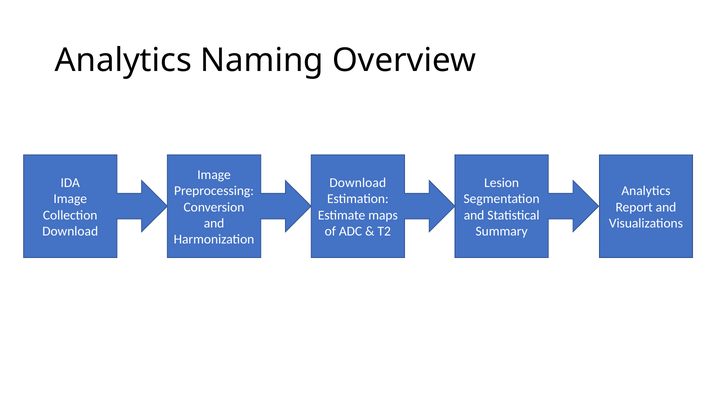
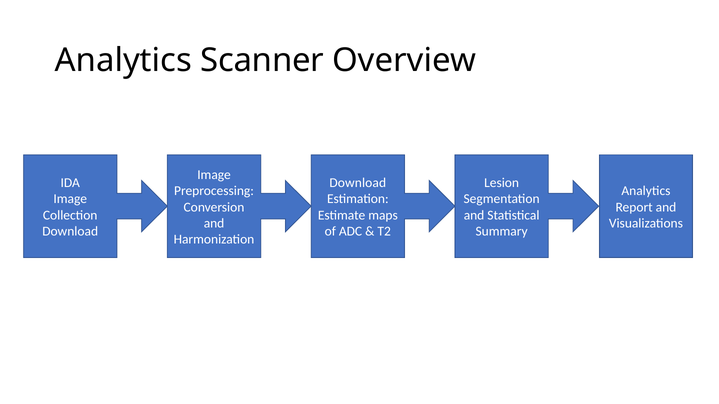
Naming: Naming -> Scanner
